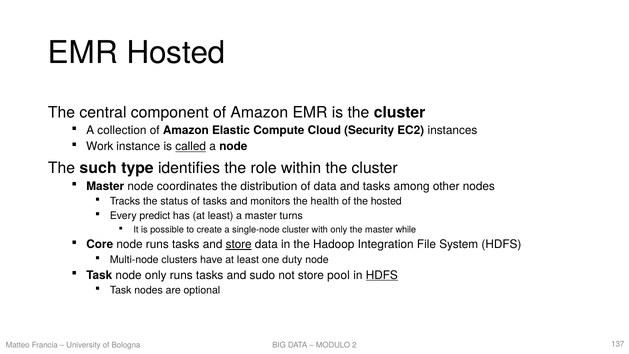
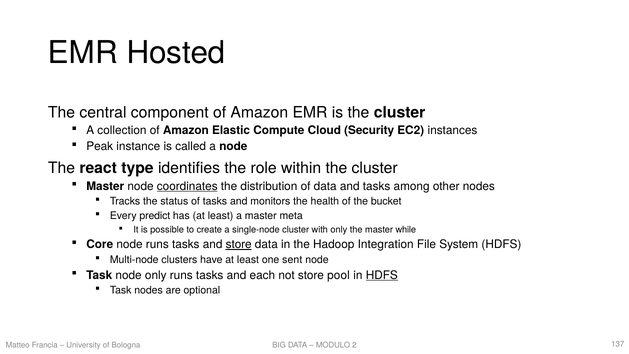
Work: Work -> Peak
called underline: present -> none
such: such -> react
coordinates underline: none -> present
the hosted: hosted -> bucket
turns: turns -> meta
duty: duty -> sent
sudo: sudo -> each
